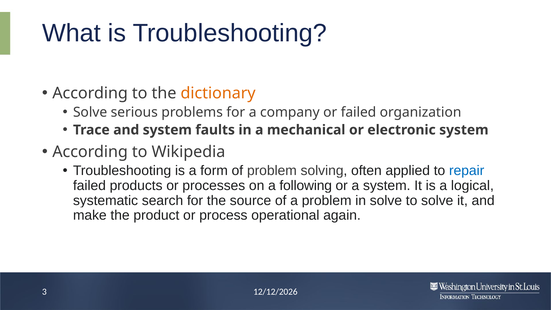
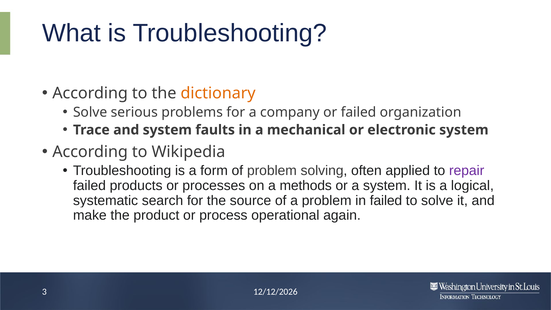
repair colour: blue -> purple
following: following -> methods
in solve: solve -> failed
